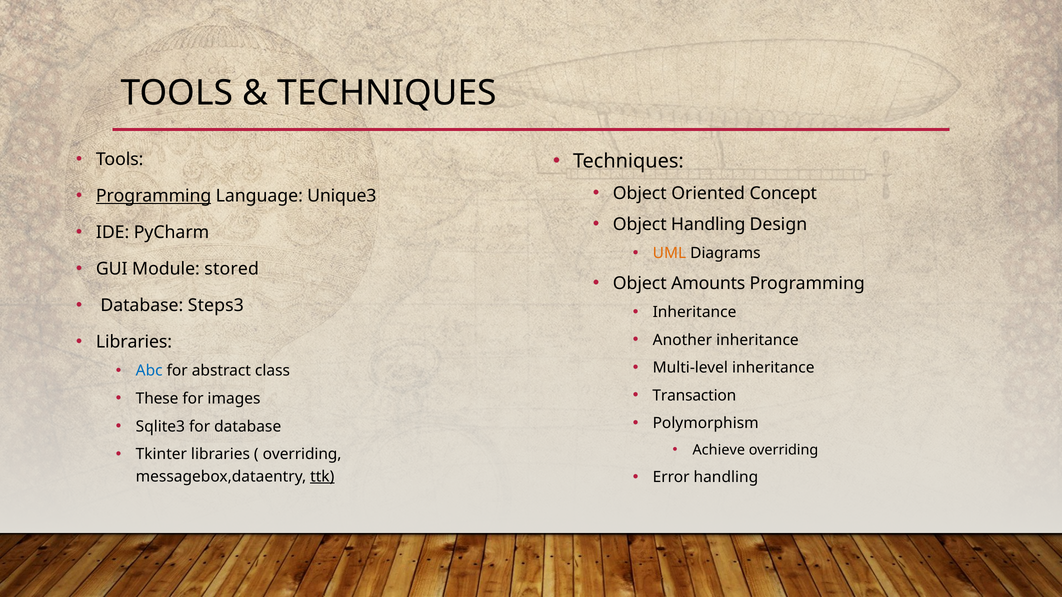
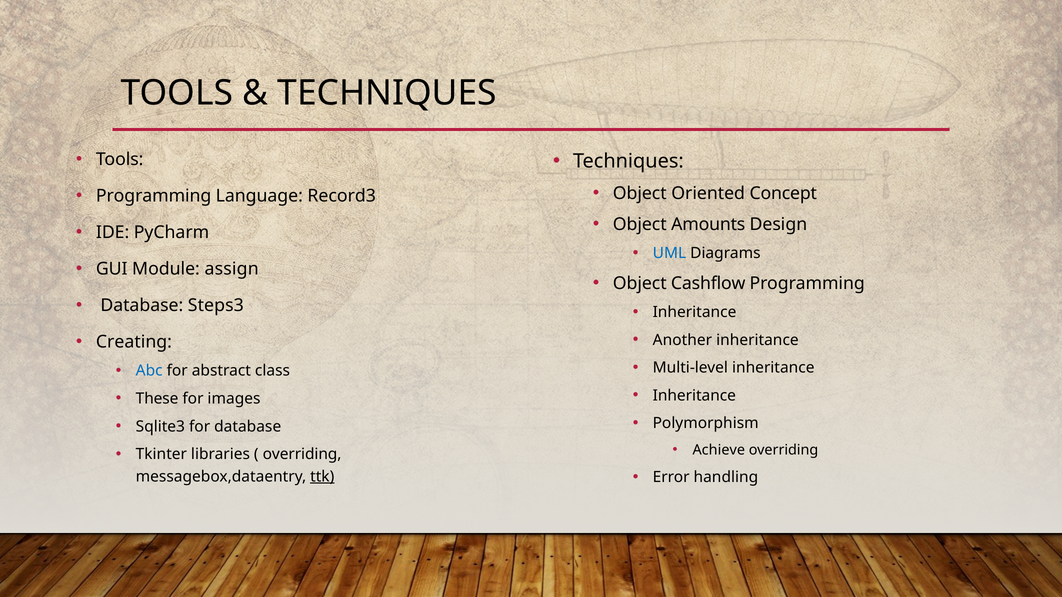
Programming at (154, 196) underline: present -> none
Unique3: Unique3 -> Record3
Object Handling: Handling -> Amounts
UML colour: orange -> blue
stored: stored -> assign
Amounts: Amounts -> Cashflow
Libraries at (134, 342): Libraries -> Creating
Transaction at (694, 396): Transaction -> Inheritance
